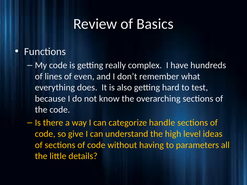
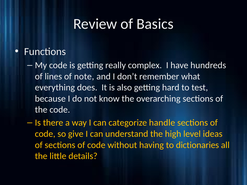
even: even -> note
parameters: parameters -> dictionaries
